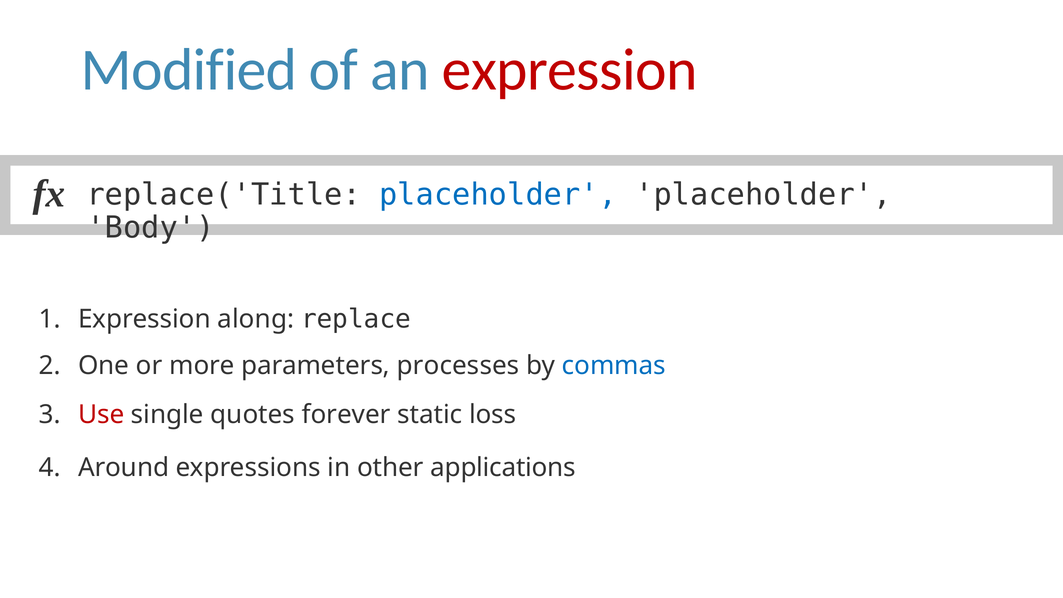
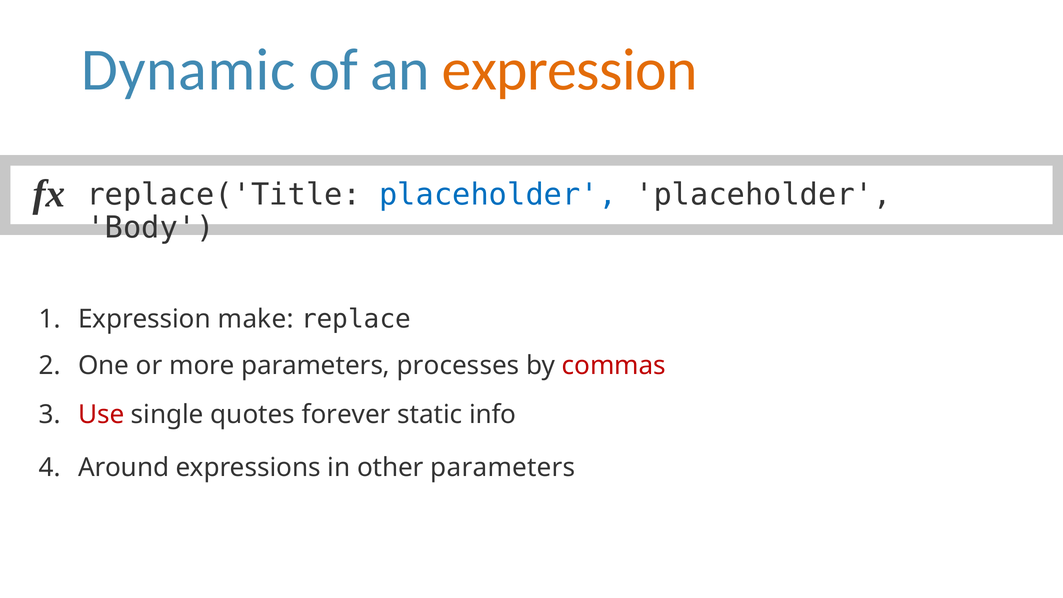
Modified: Modified -> Dynamic
expression at (570, 70) colour: red -> orange
along: along -> make
commas colour: blue -> red
loss: loss -> info
other applications: applications -> parameters
